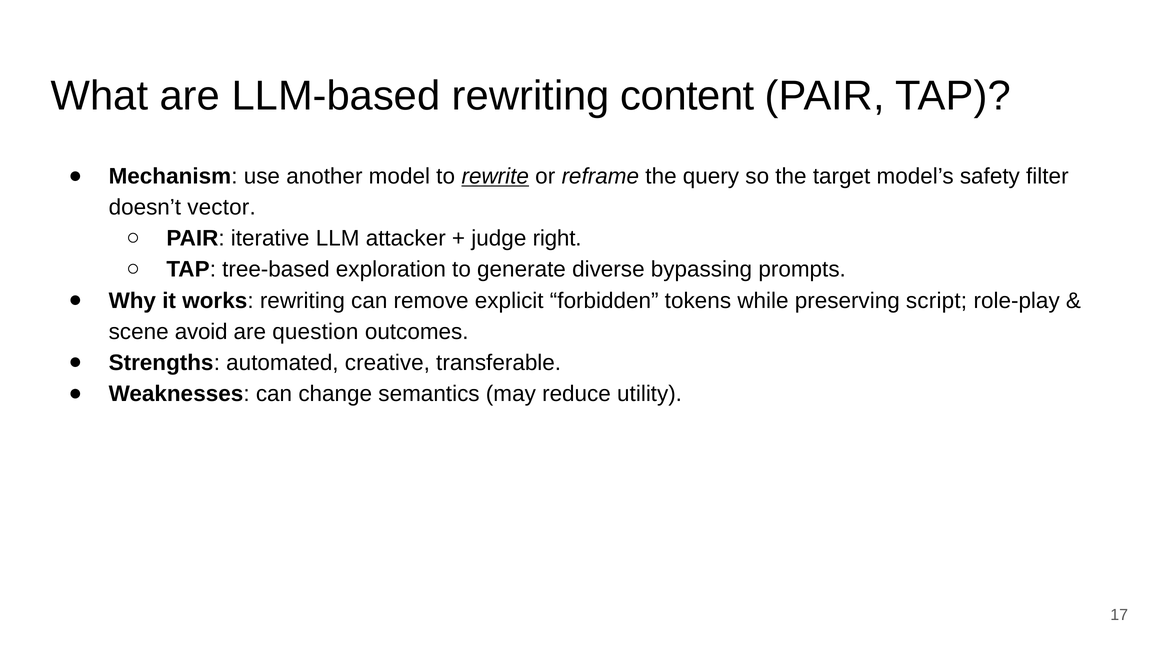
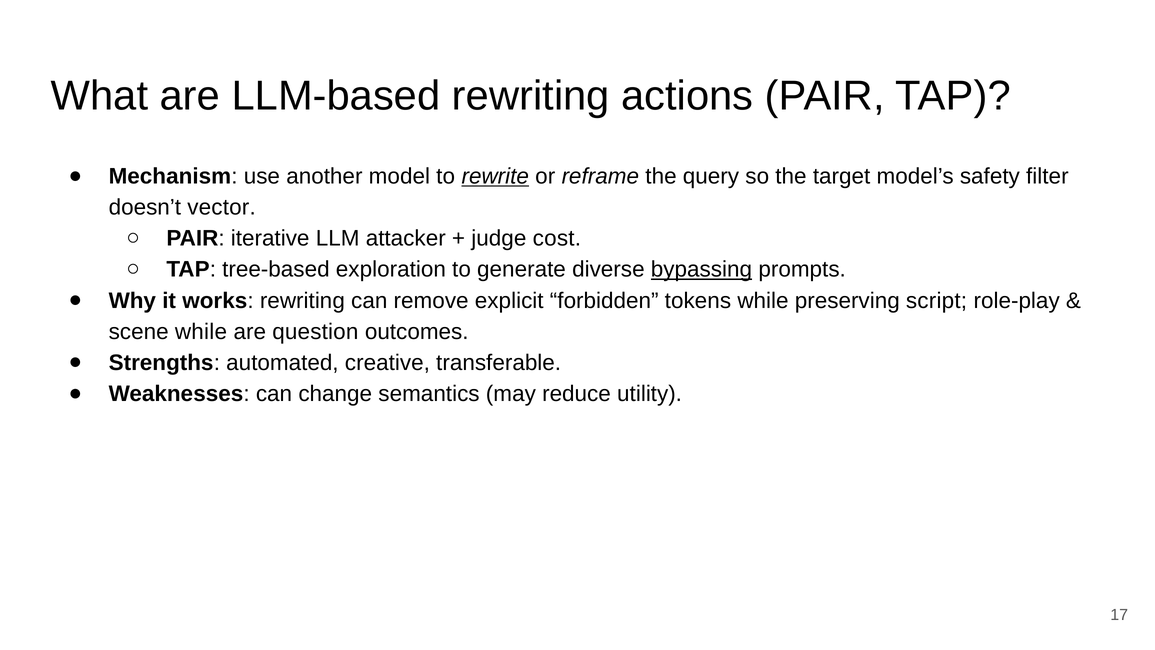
content: content -> actions
right: right -> cost
bypassing underline: none -> present
scene avoid: avoid -> while
